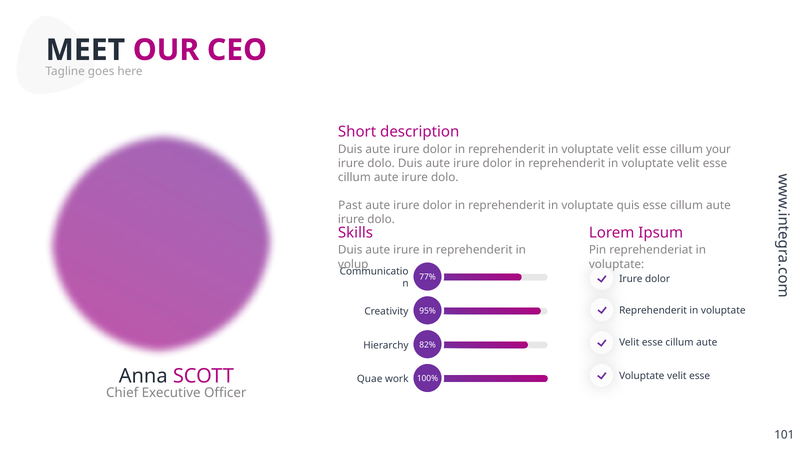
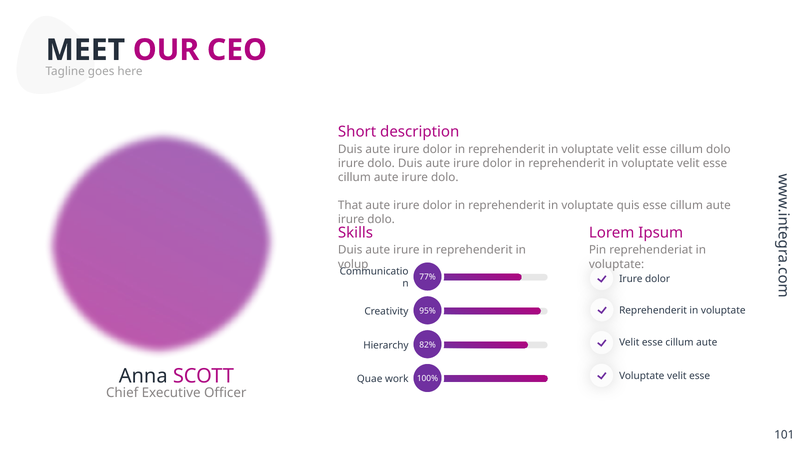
cillum your: your -> dolo
Past: Past -> That
